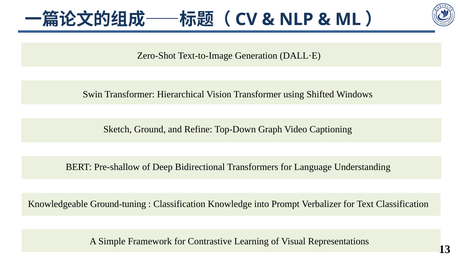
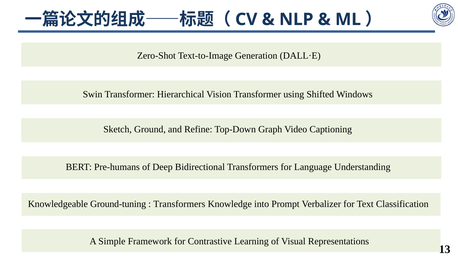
Pre-shallow: Pre-shallow -> Pre-humans
Classification at (179, 204): Classification -> Transformers
